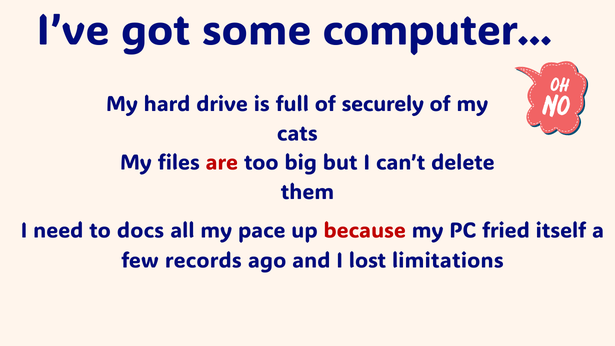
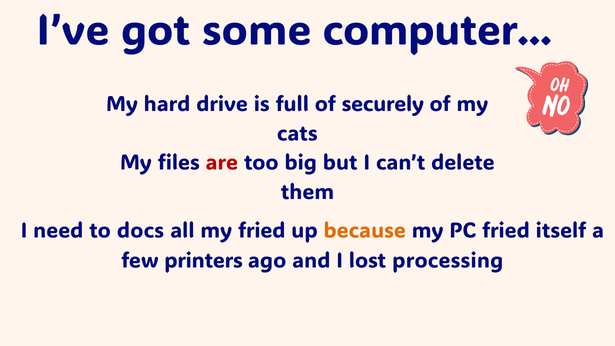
my pace: pace -> fried
because colour: red -> orange
records: records -> printers
limitations: limitations -> processing
